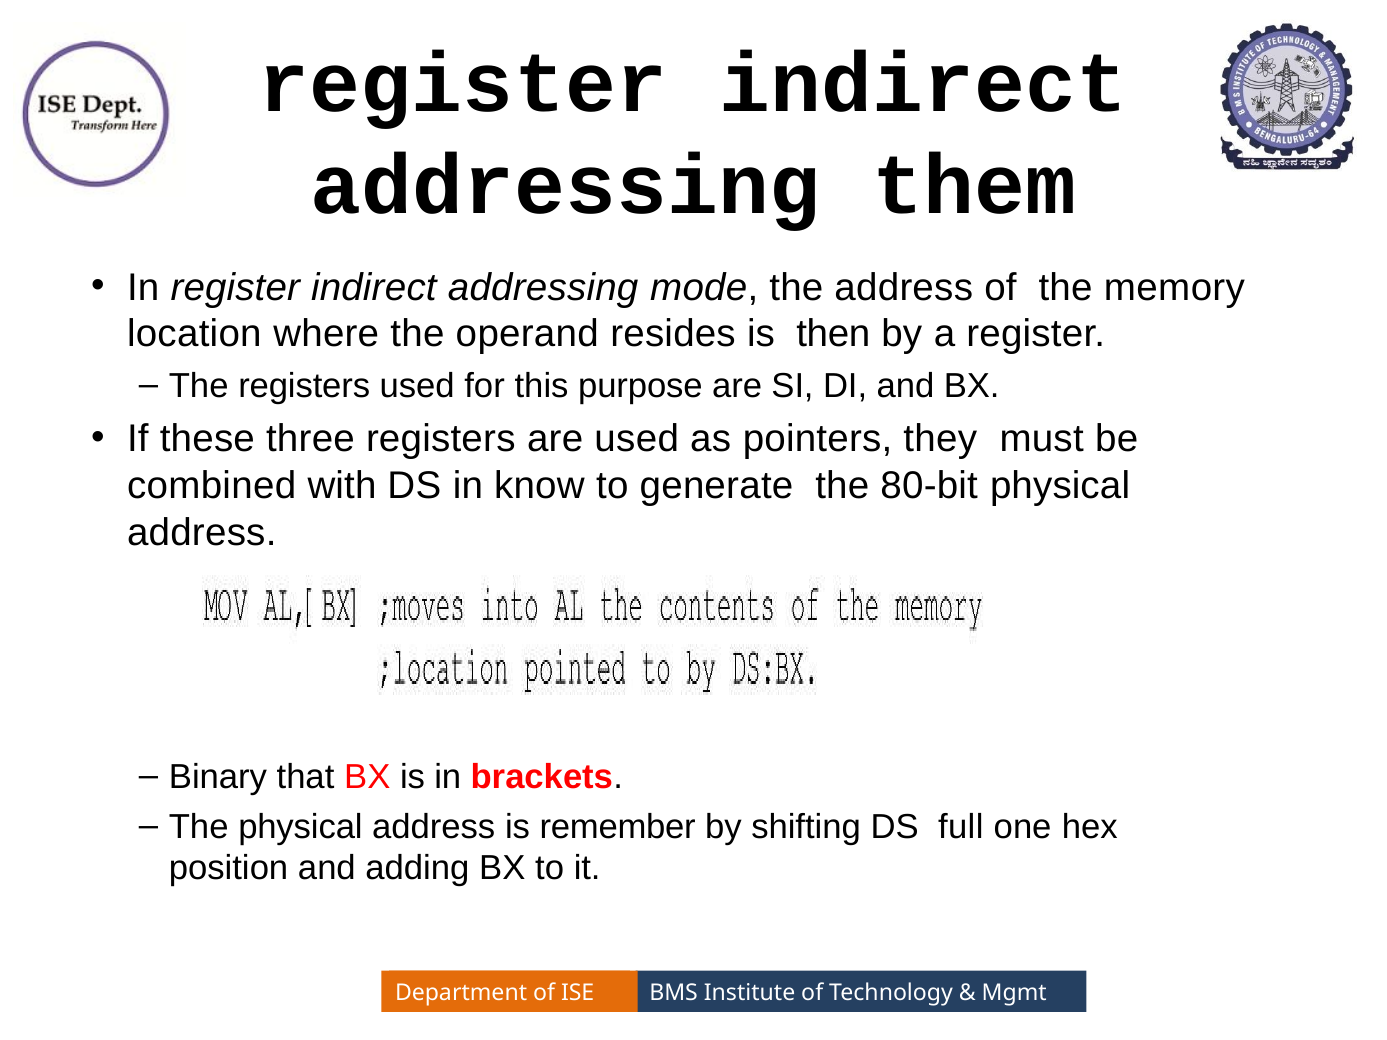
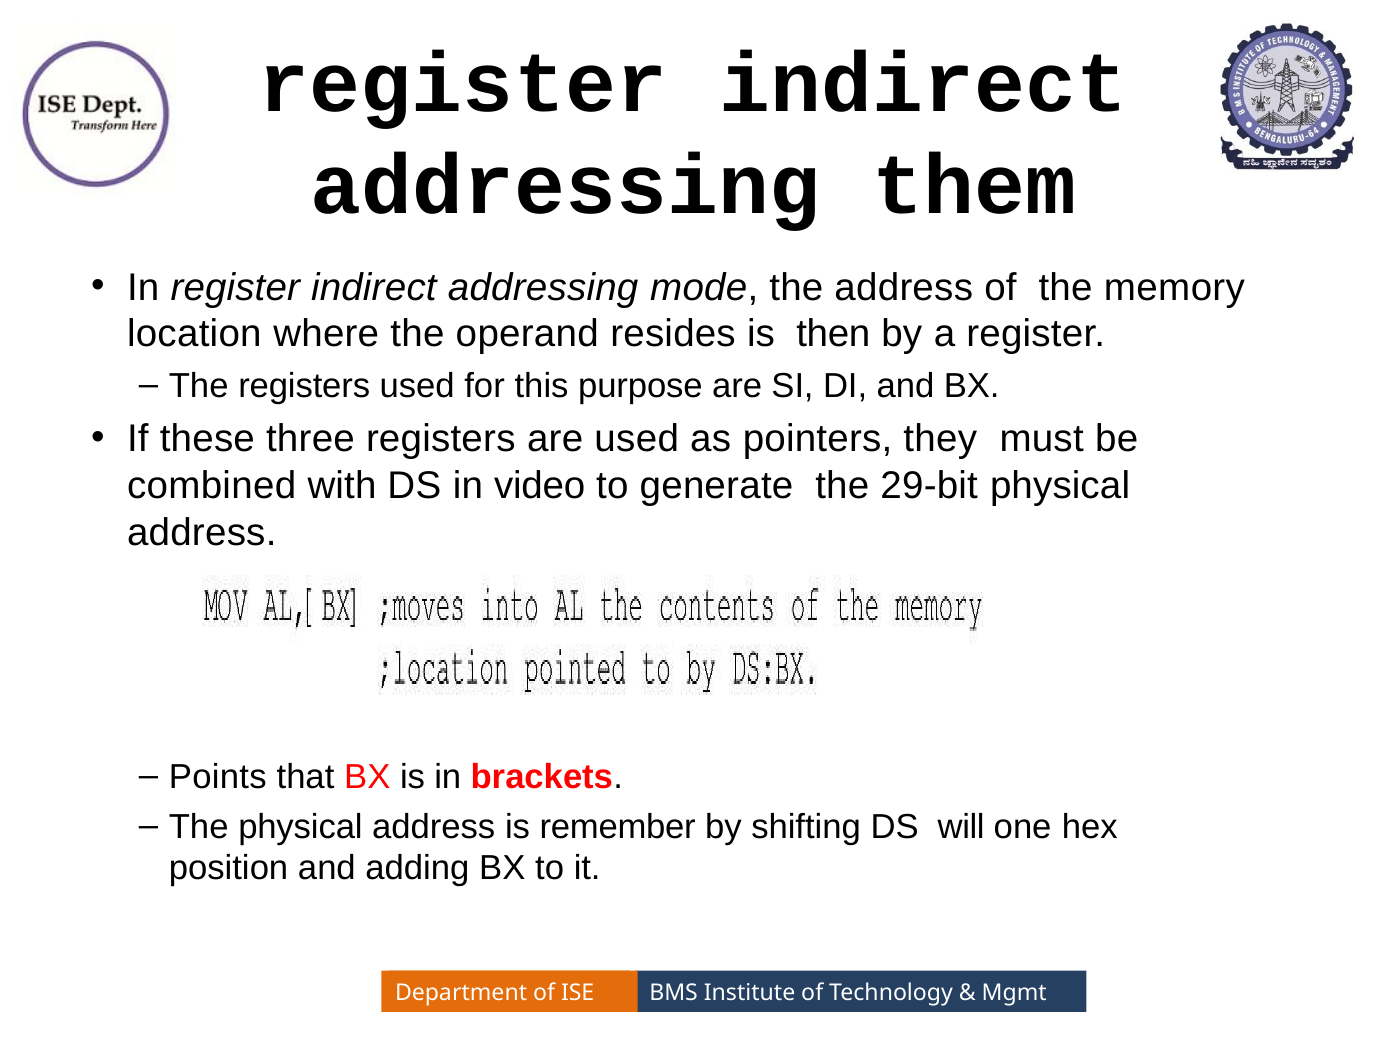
know: know -> video
80-bit: 80-bit -> 29-bit
Binary: Binary -> Points
full: full -> will
